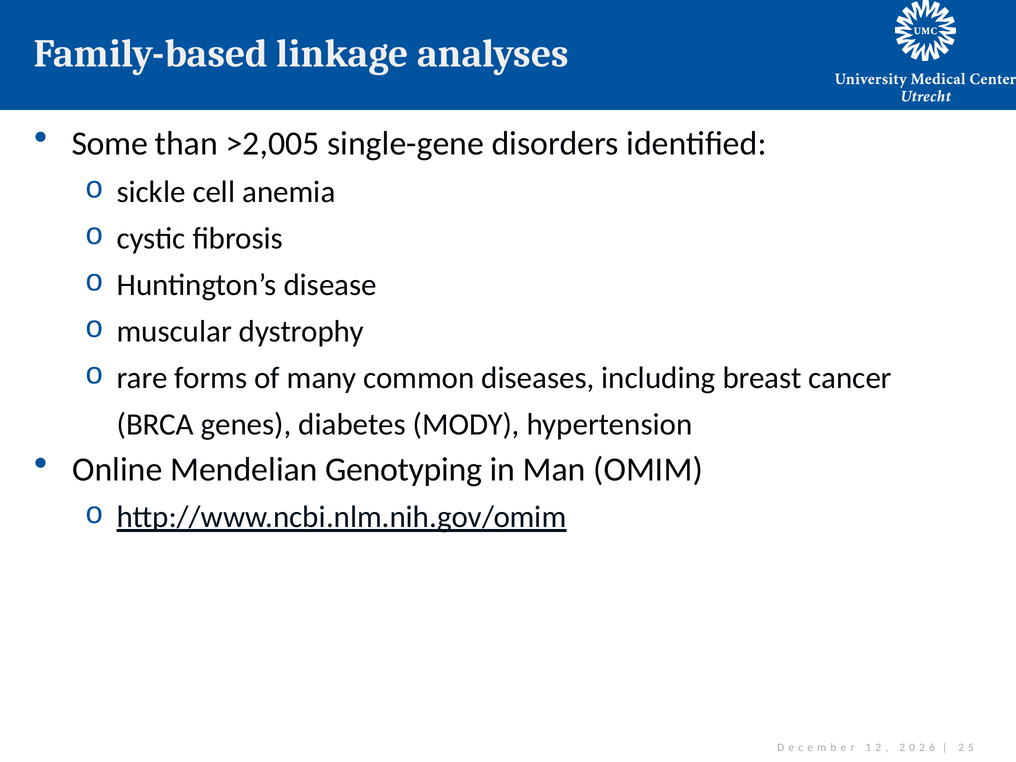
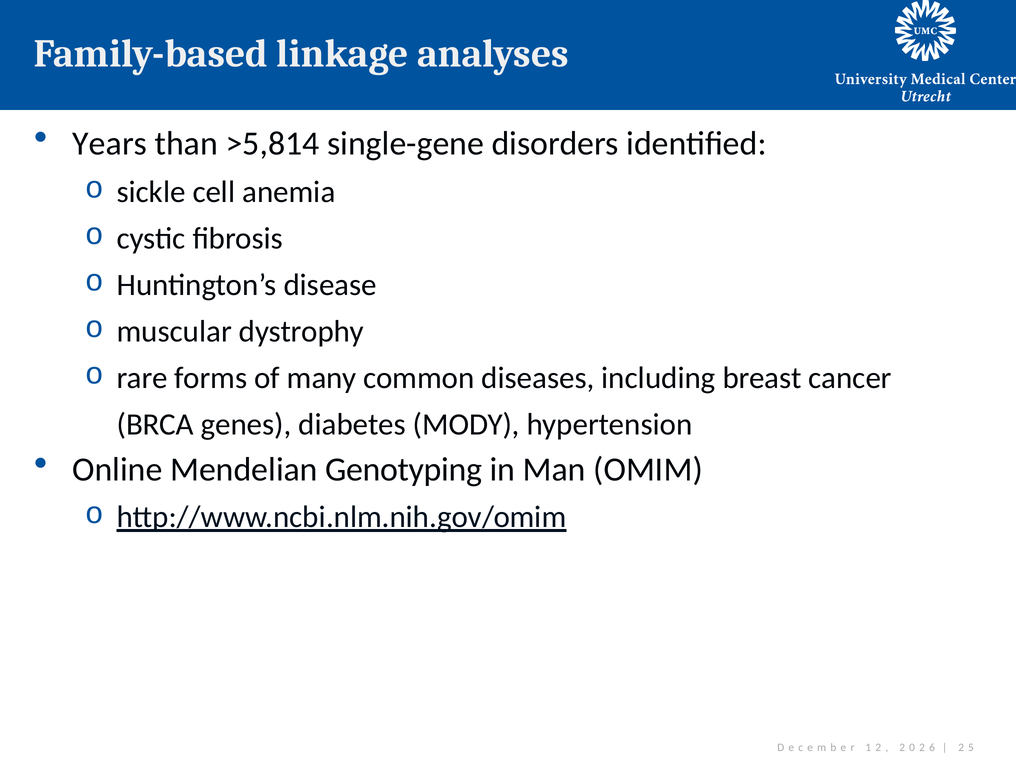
Some: Some -> Years
>2,005: >2,005 -> >5,814
